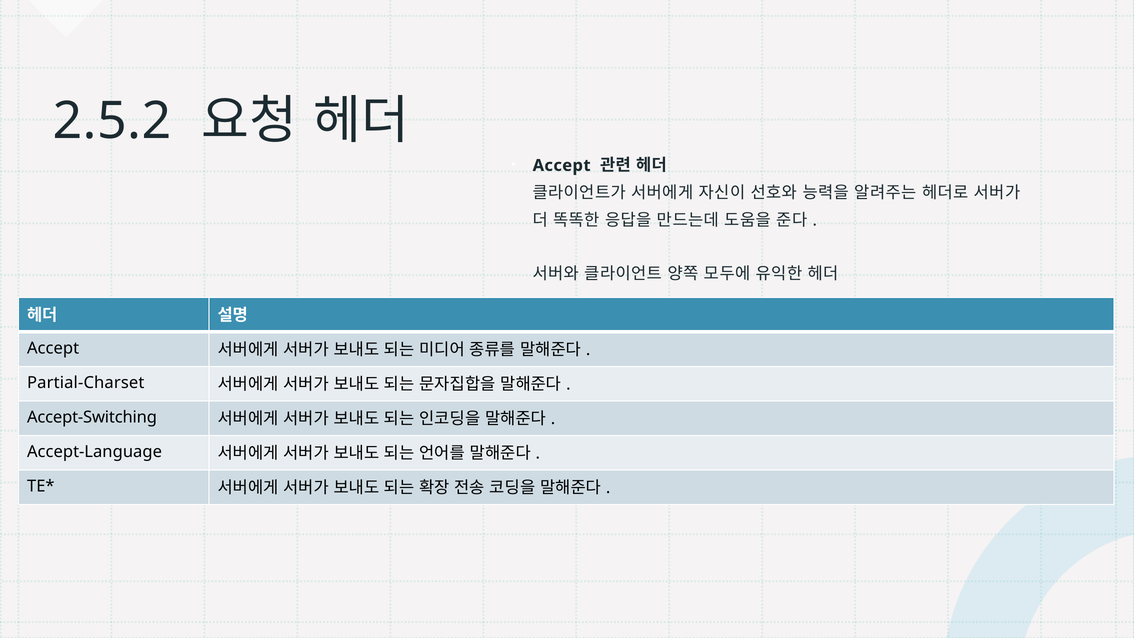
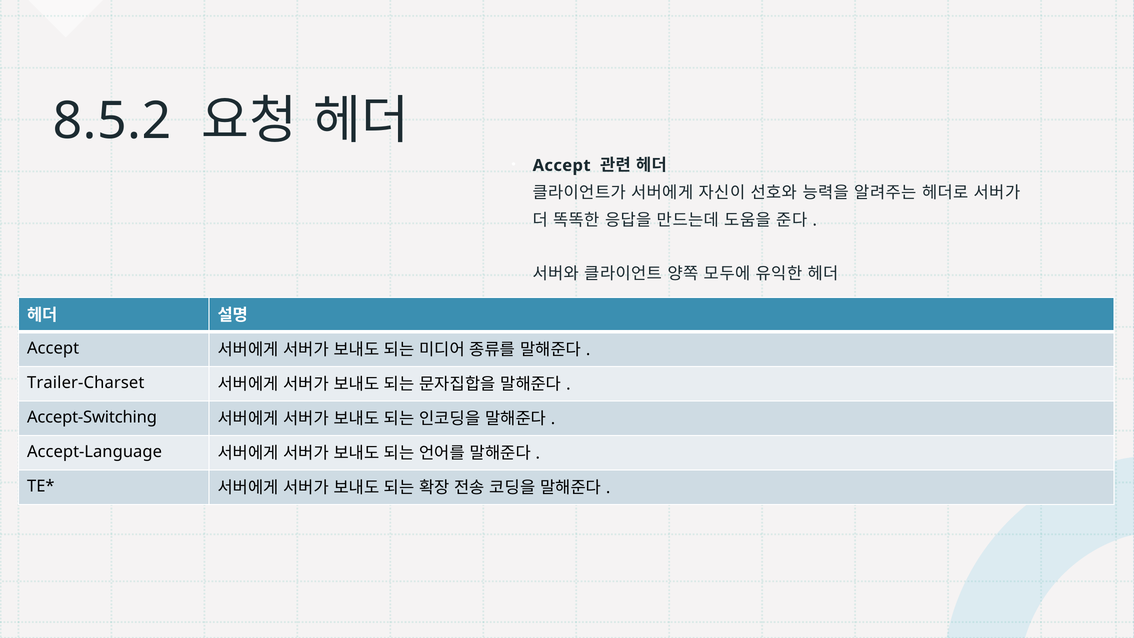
2.5.2: 2.5.2 -> 8.5.2
Partial-Charset: Partial-Charset -> Trailer-Charset
